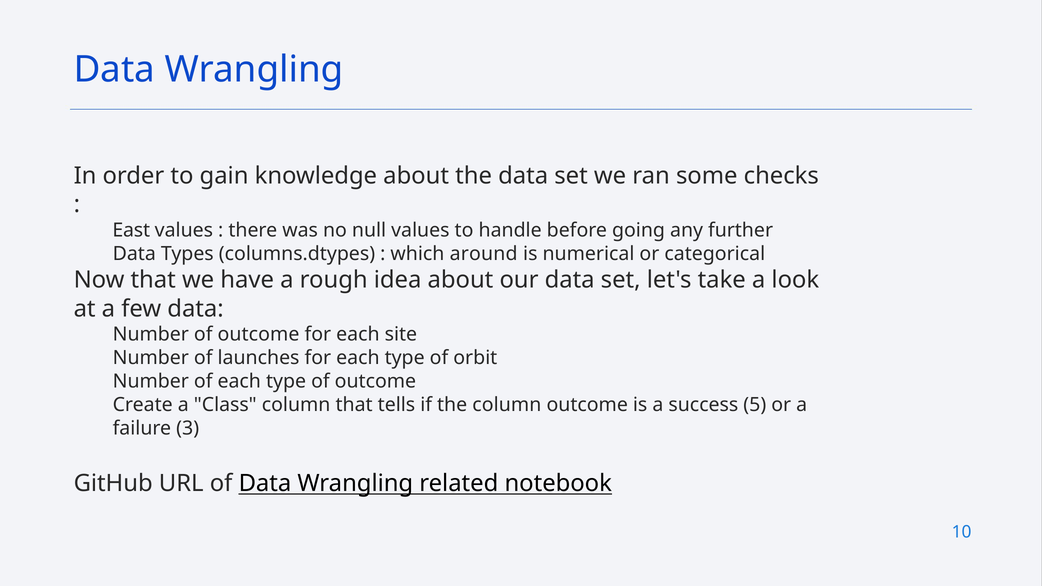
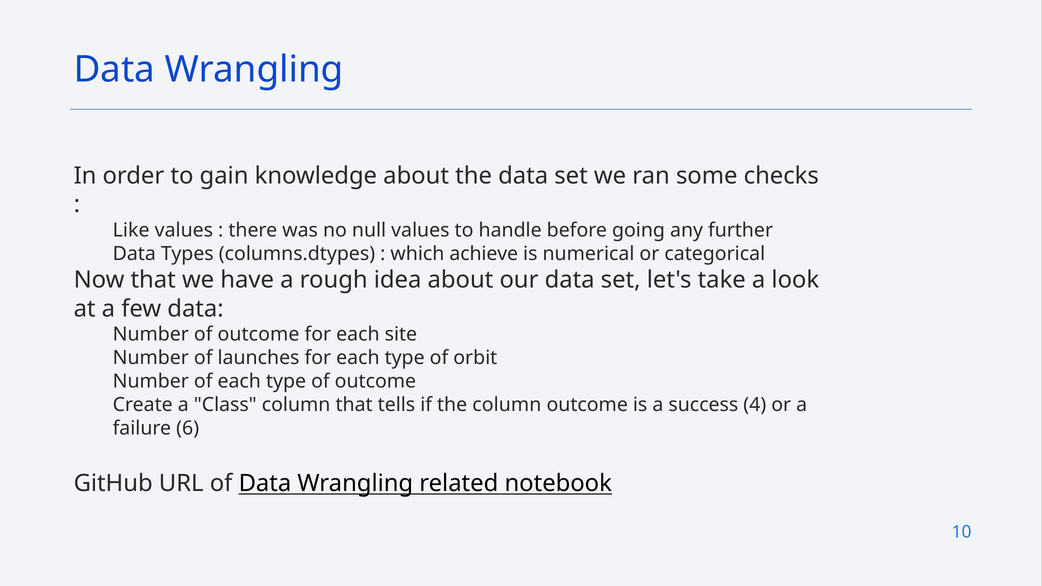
East: East -> Like
around: around -> achieve
5: 5 -> 4
3: 3 -> 6
